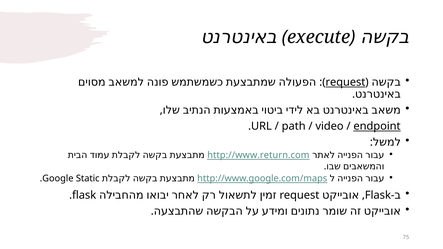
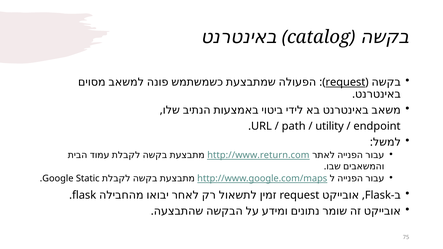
execute: execute -> catalog
video: video -> utility
endpoint underline: present -> none
